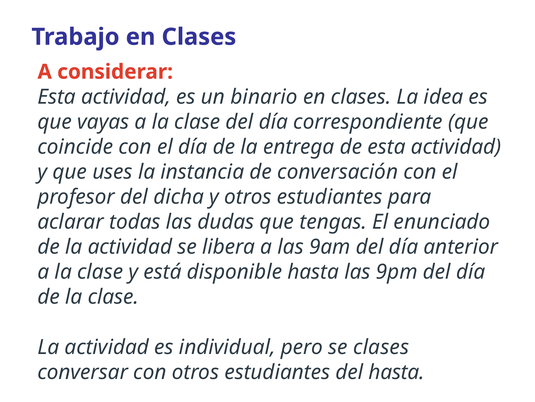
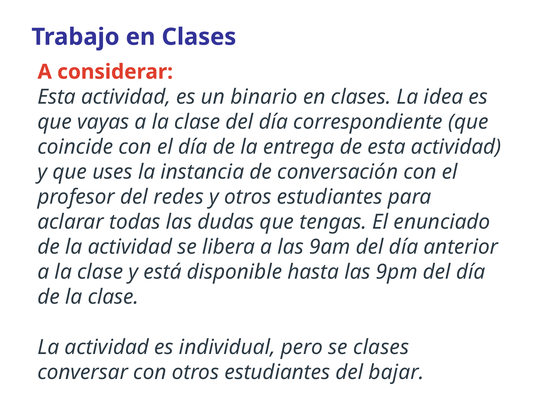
dicha: dicha -> redes
del hasta: hasta -> bajar
